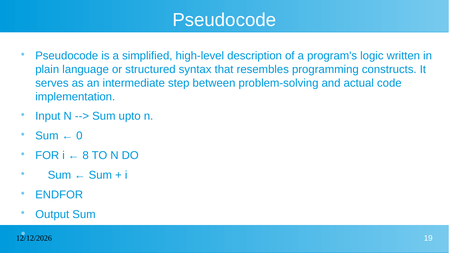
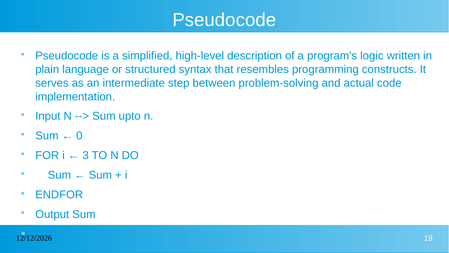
8: 8 -> 3
